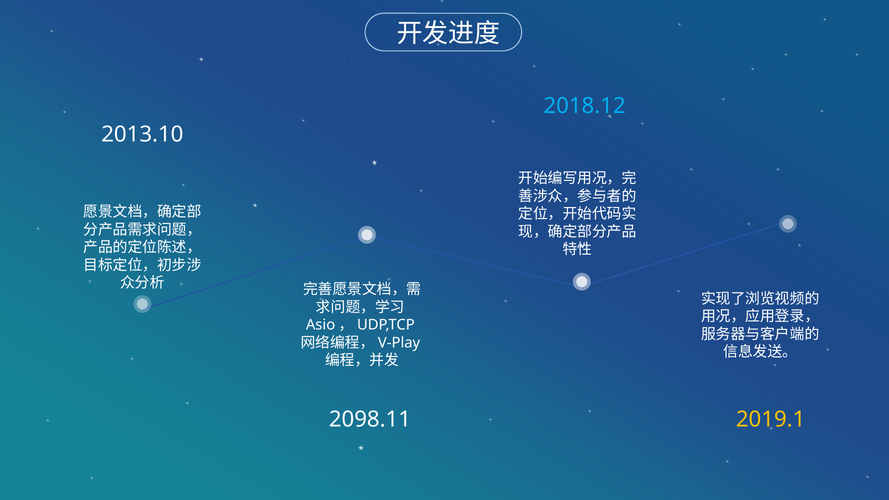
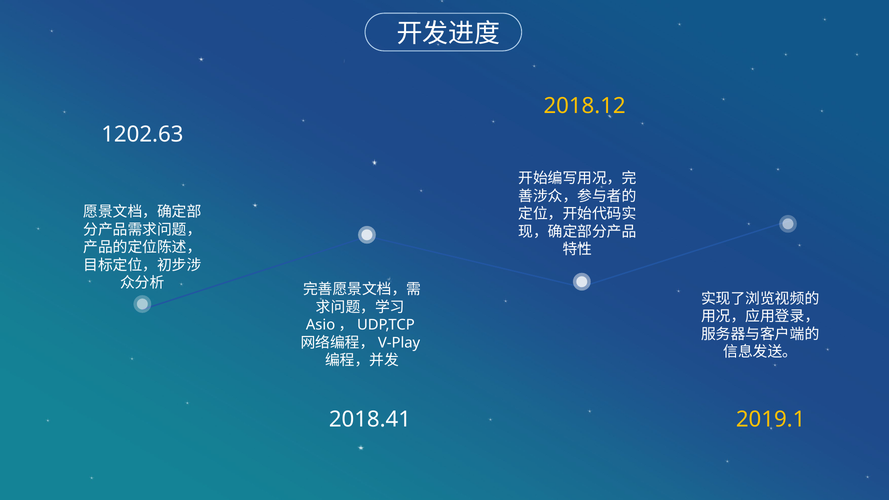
2018.12 colour: light blue -> yellow
2013.10: 2013.10 -> 1202.63
2098.11: 2098.11 -> 2018.41
